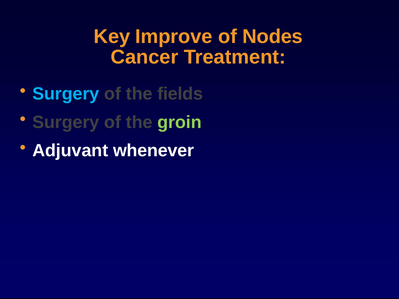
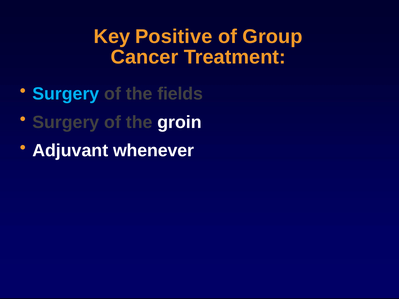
Improve: Improve -> Positive
Nodes: Nodes -> Group
groin colour: light green -> white
